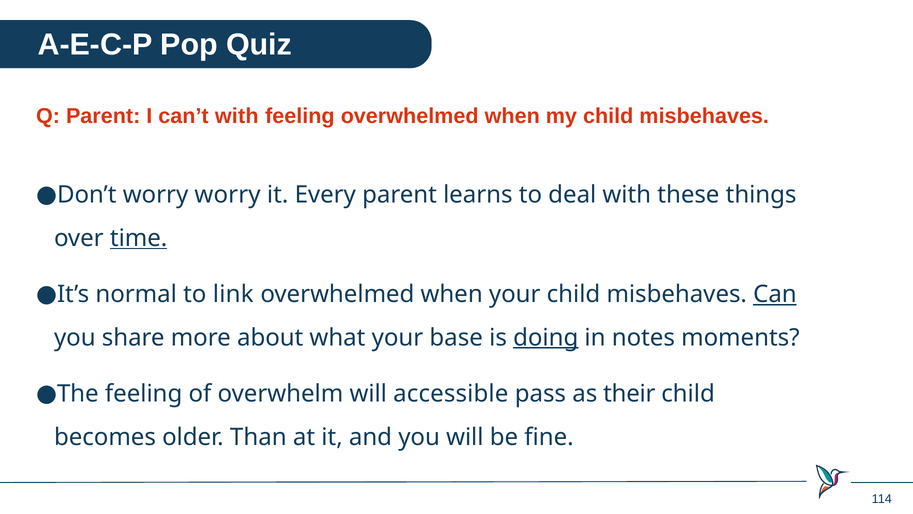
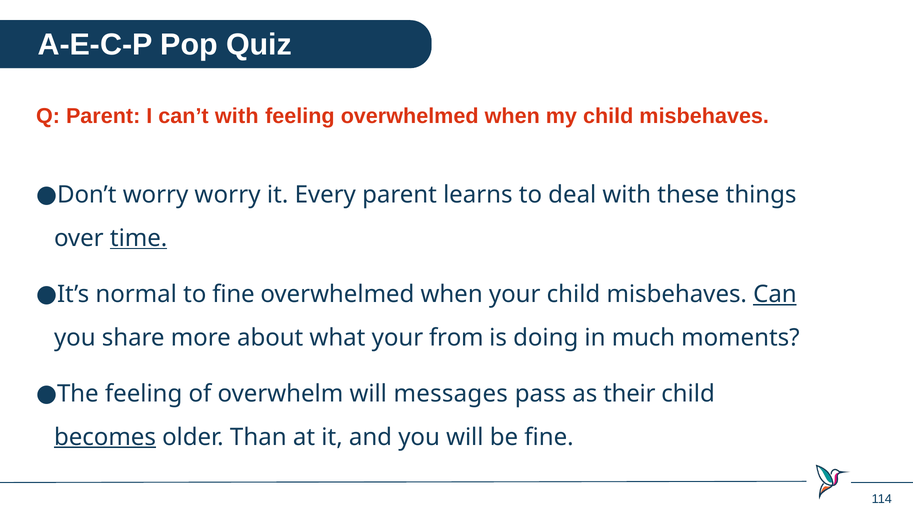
to link: link -> fine
base: base -> from
doing underline: present -> none
notes: notes -> much
accessible: accessible -> messages
becomes underline: none -> present
